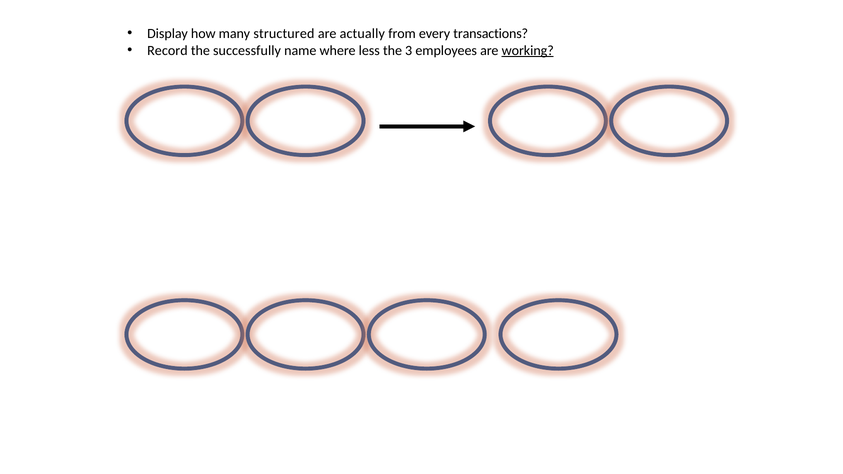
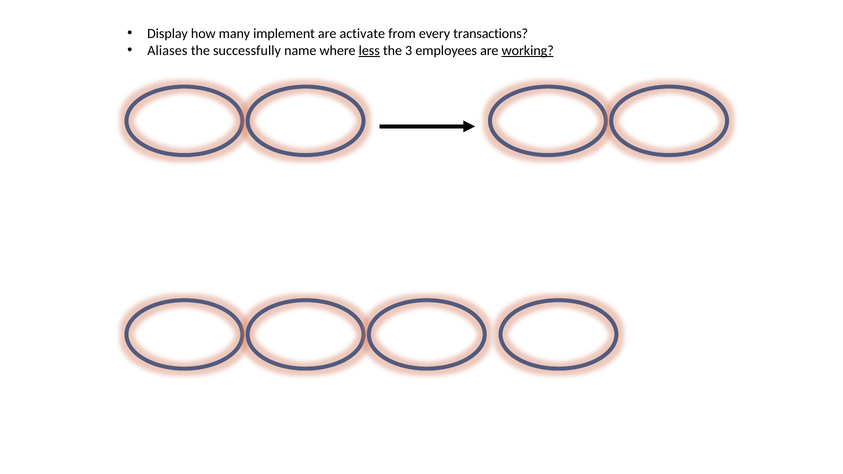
structured: structured -> implement
actually: actually -> activate
Record: Record -> Aliases
less underline: none -> present
